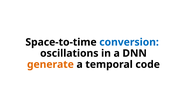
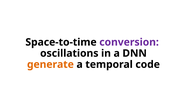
conversion colour: blue -> purple
